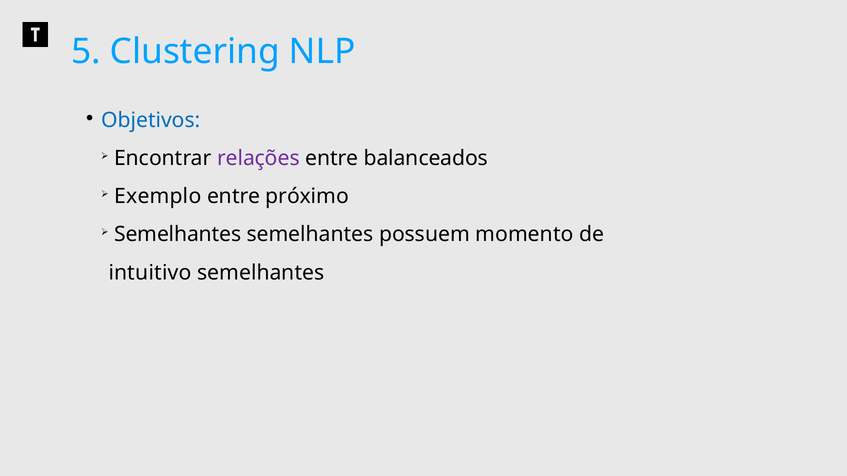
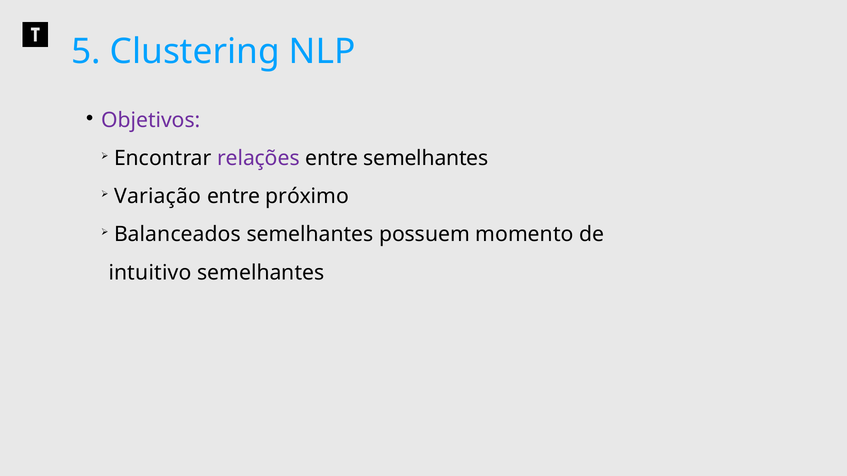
Objetivos colour: blue -> purple
entre balanceados: balanceados -> semelhantes
Exemplo: Exemplo -> Variação
Semelhantes at (178, 235): Semelhantes -> Balanceados
